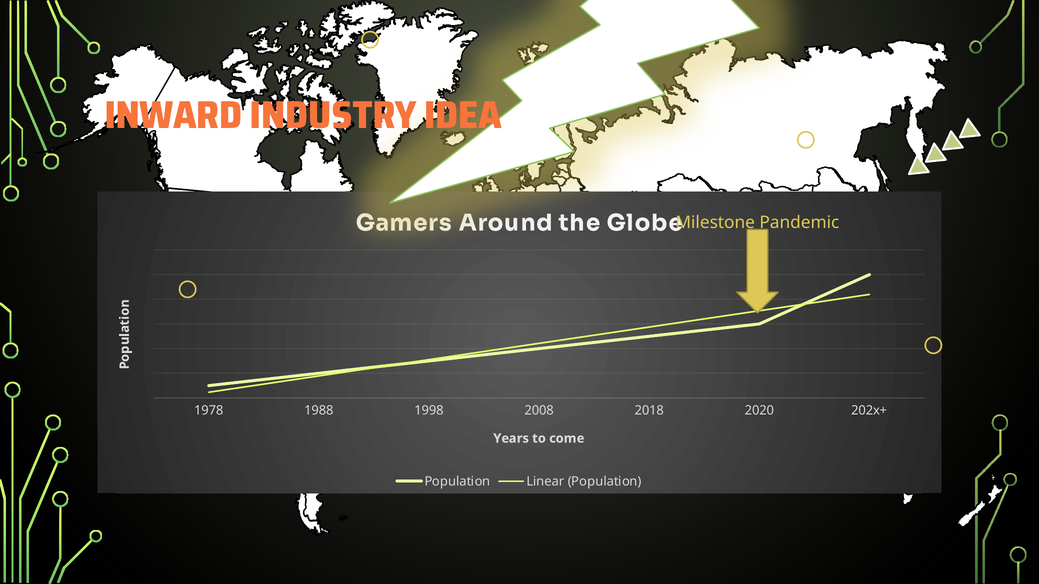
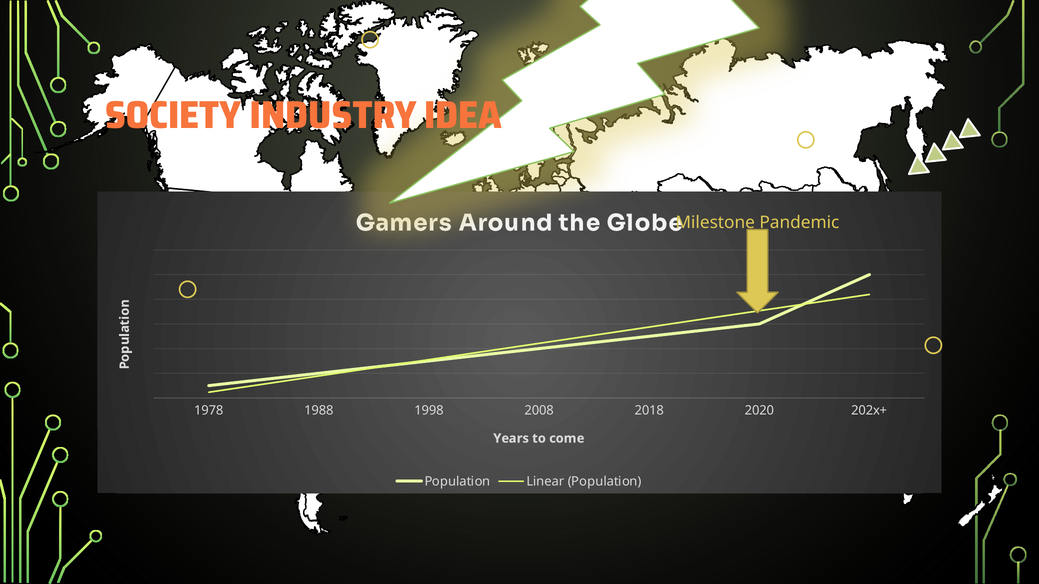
INWARD: INWARD -> SOCIETY
